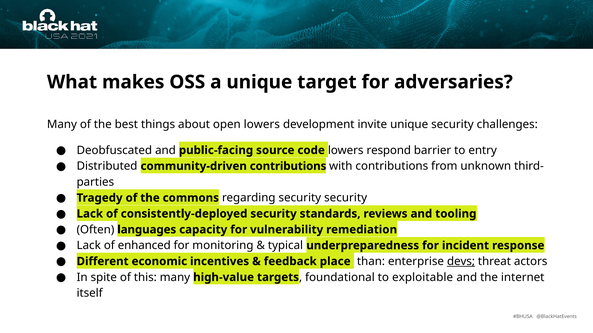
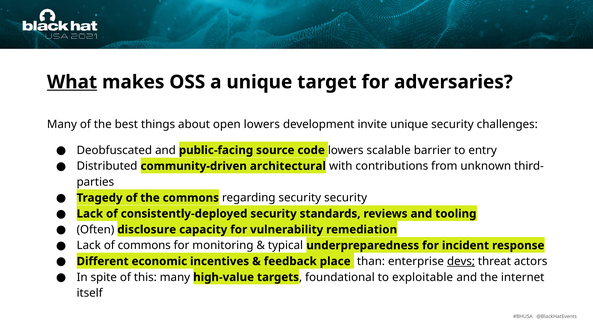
What underline: none -> present
respond: respond -> scalable
community-driven contributions: contributions -> architectural
languages: languages -> disclosure
of enhanced: enhanced -> commons
